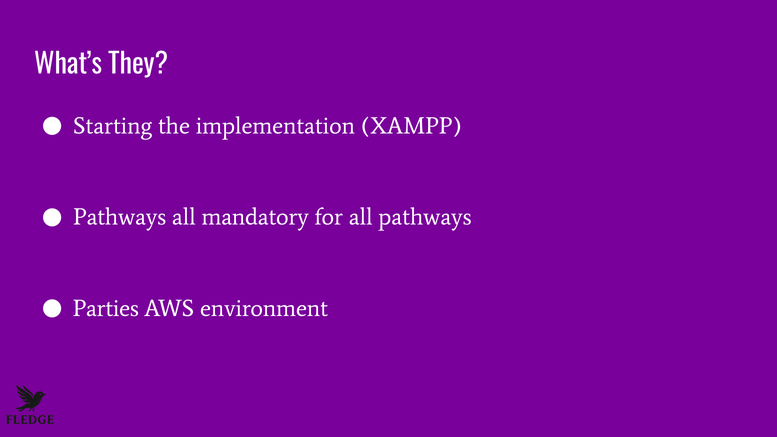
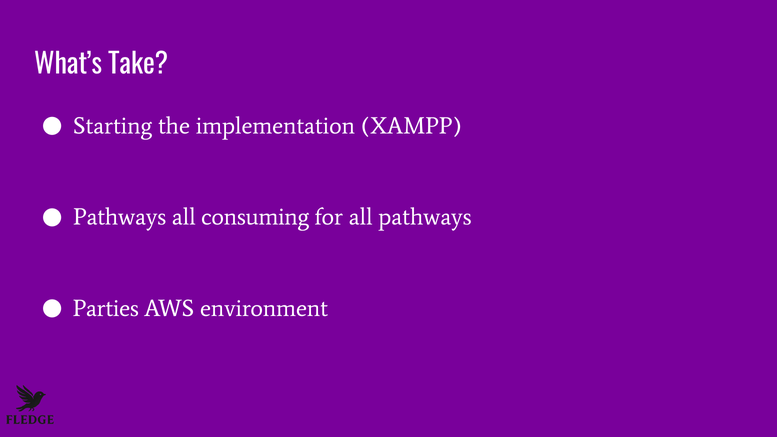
They: They -> Take
mandatory: mandatory -> consuming
